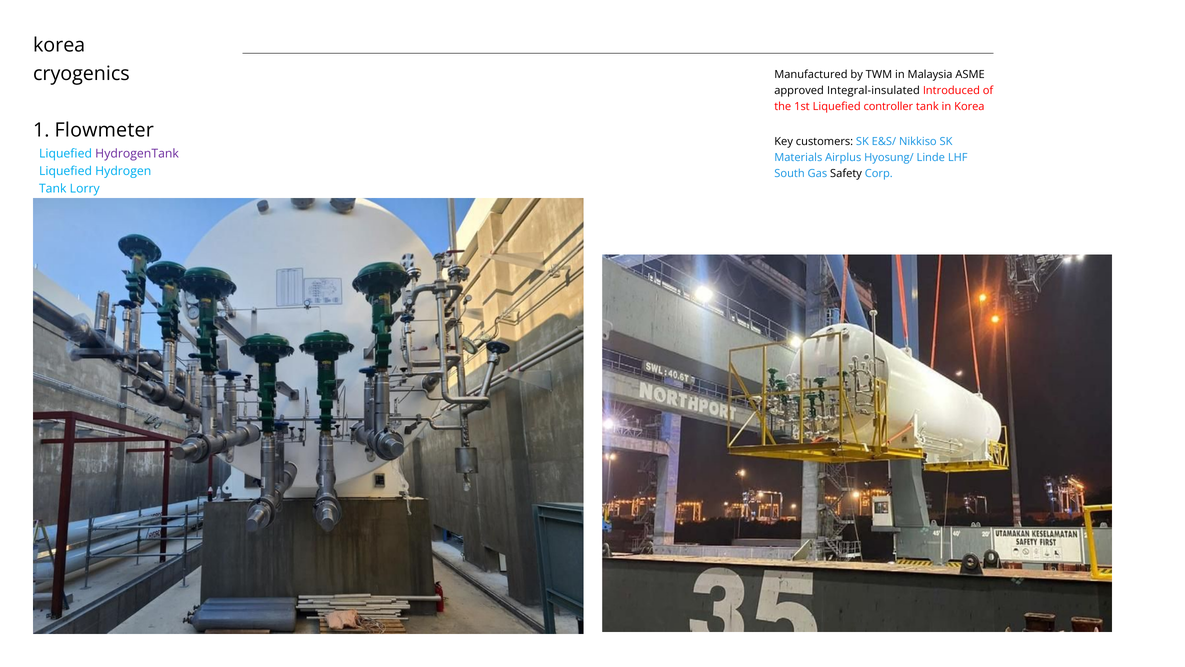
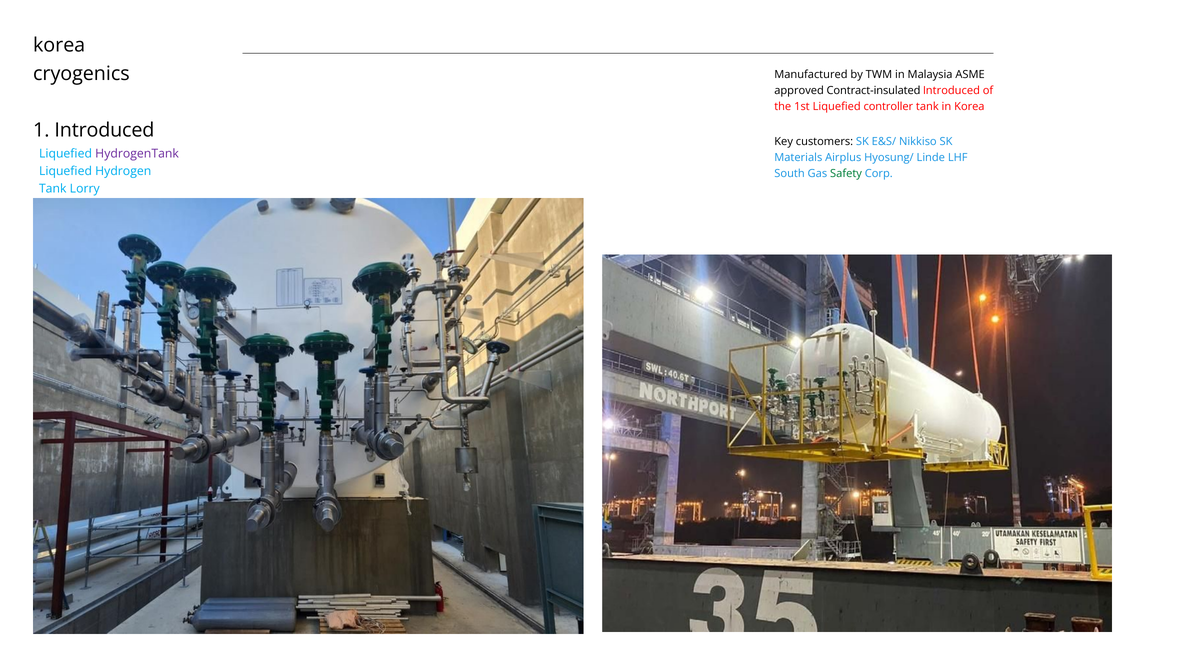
Integral-insulated: Integral-insulated -> Contract-insulated
1 Flowmeter: Flowmeter -> Introduced
Safety colour: black -> green
